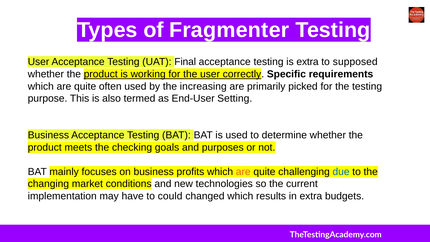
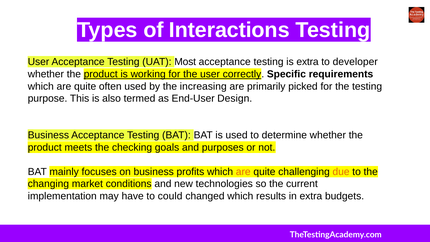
Fragmenter: Fragmenter -> Interactions
Final: Final -> Most
supposed: supposed -> developer
Setting: Setting -> Design
due colour: blue -> orange
